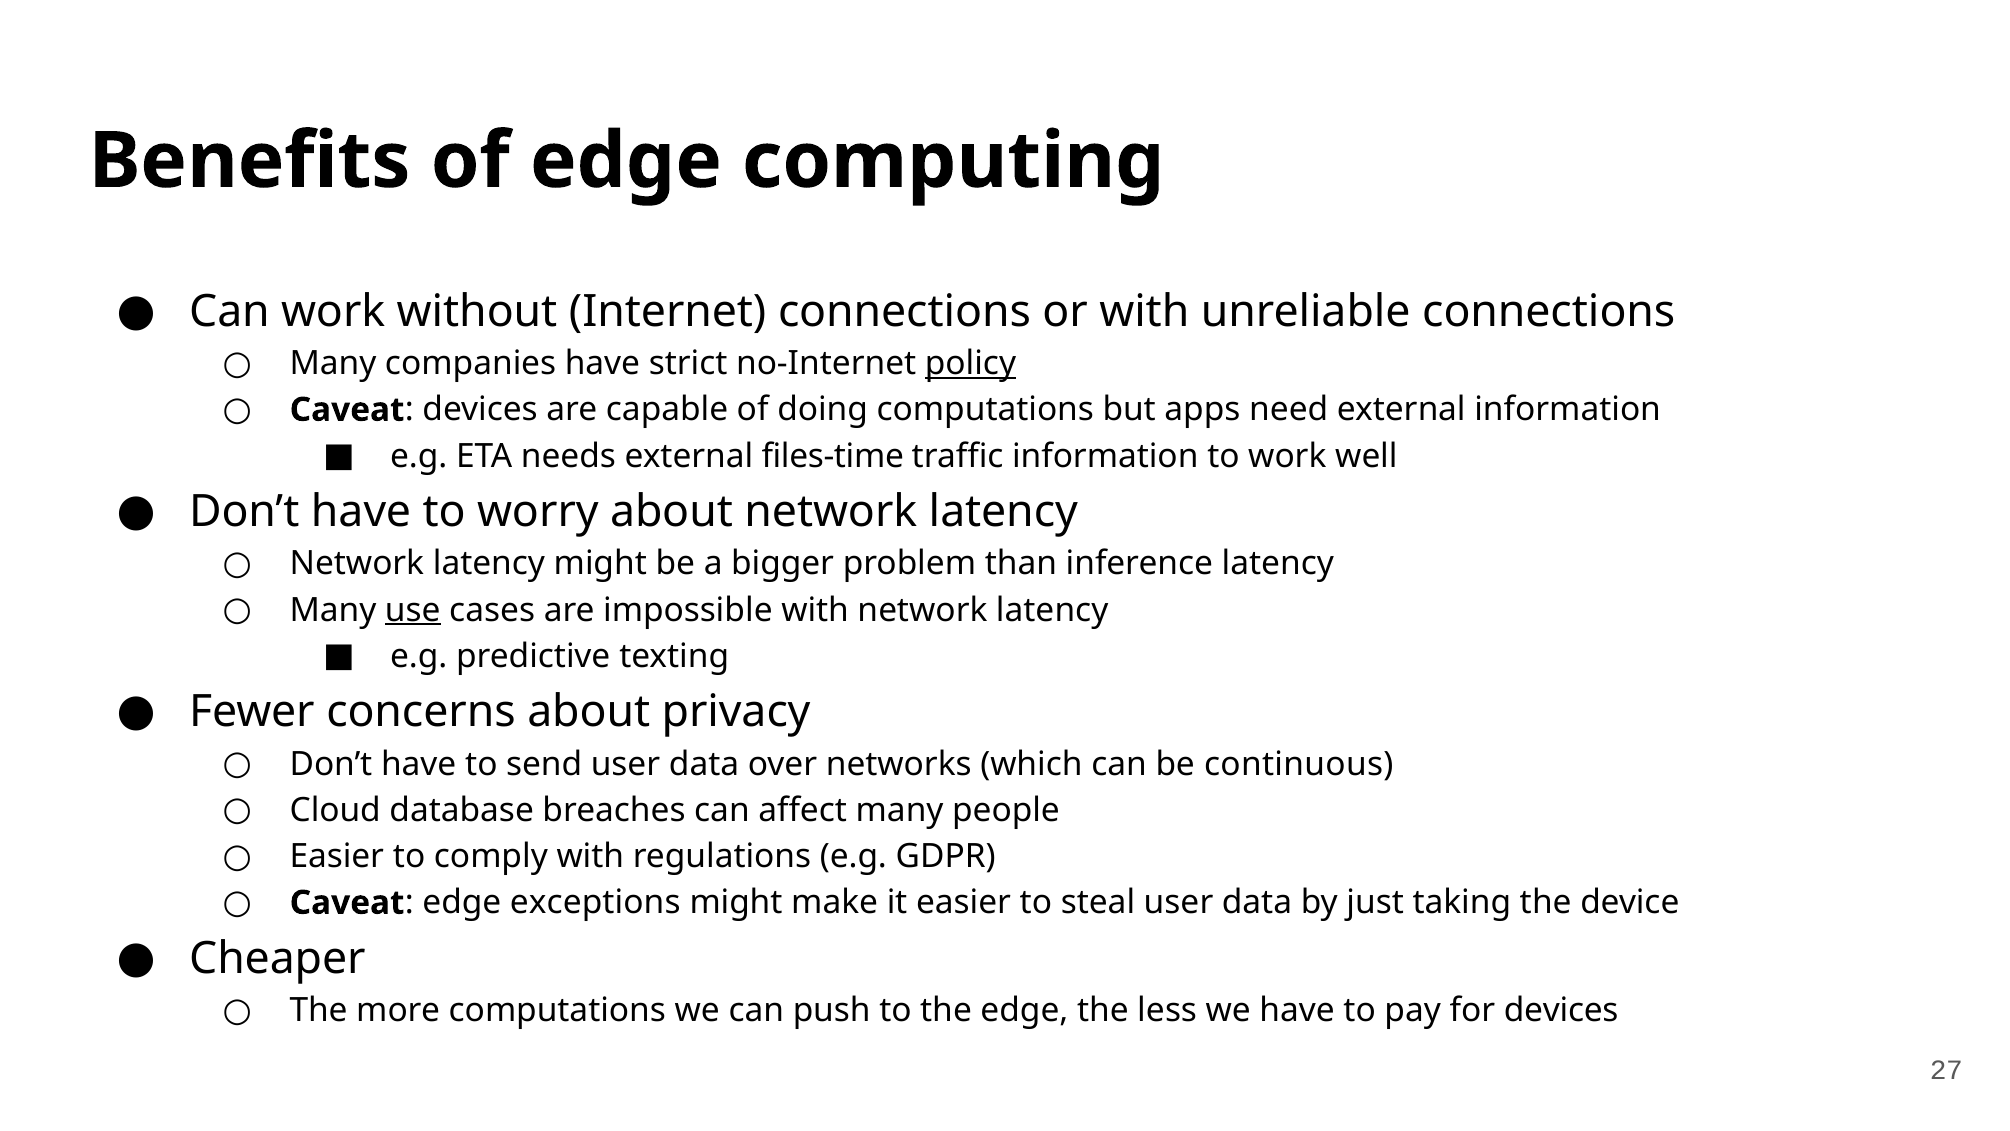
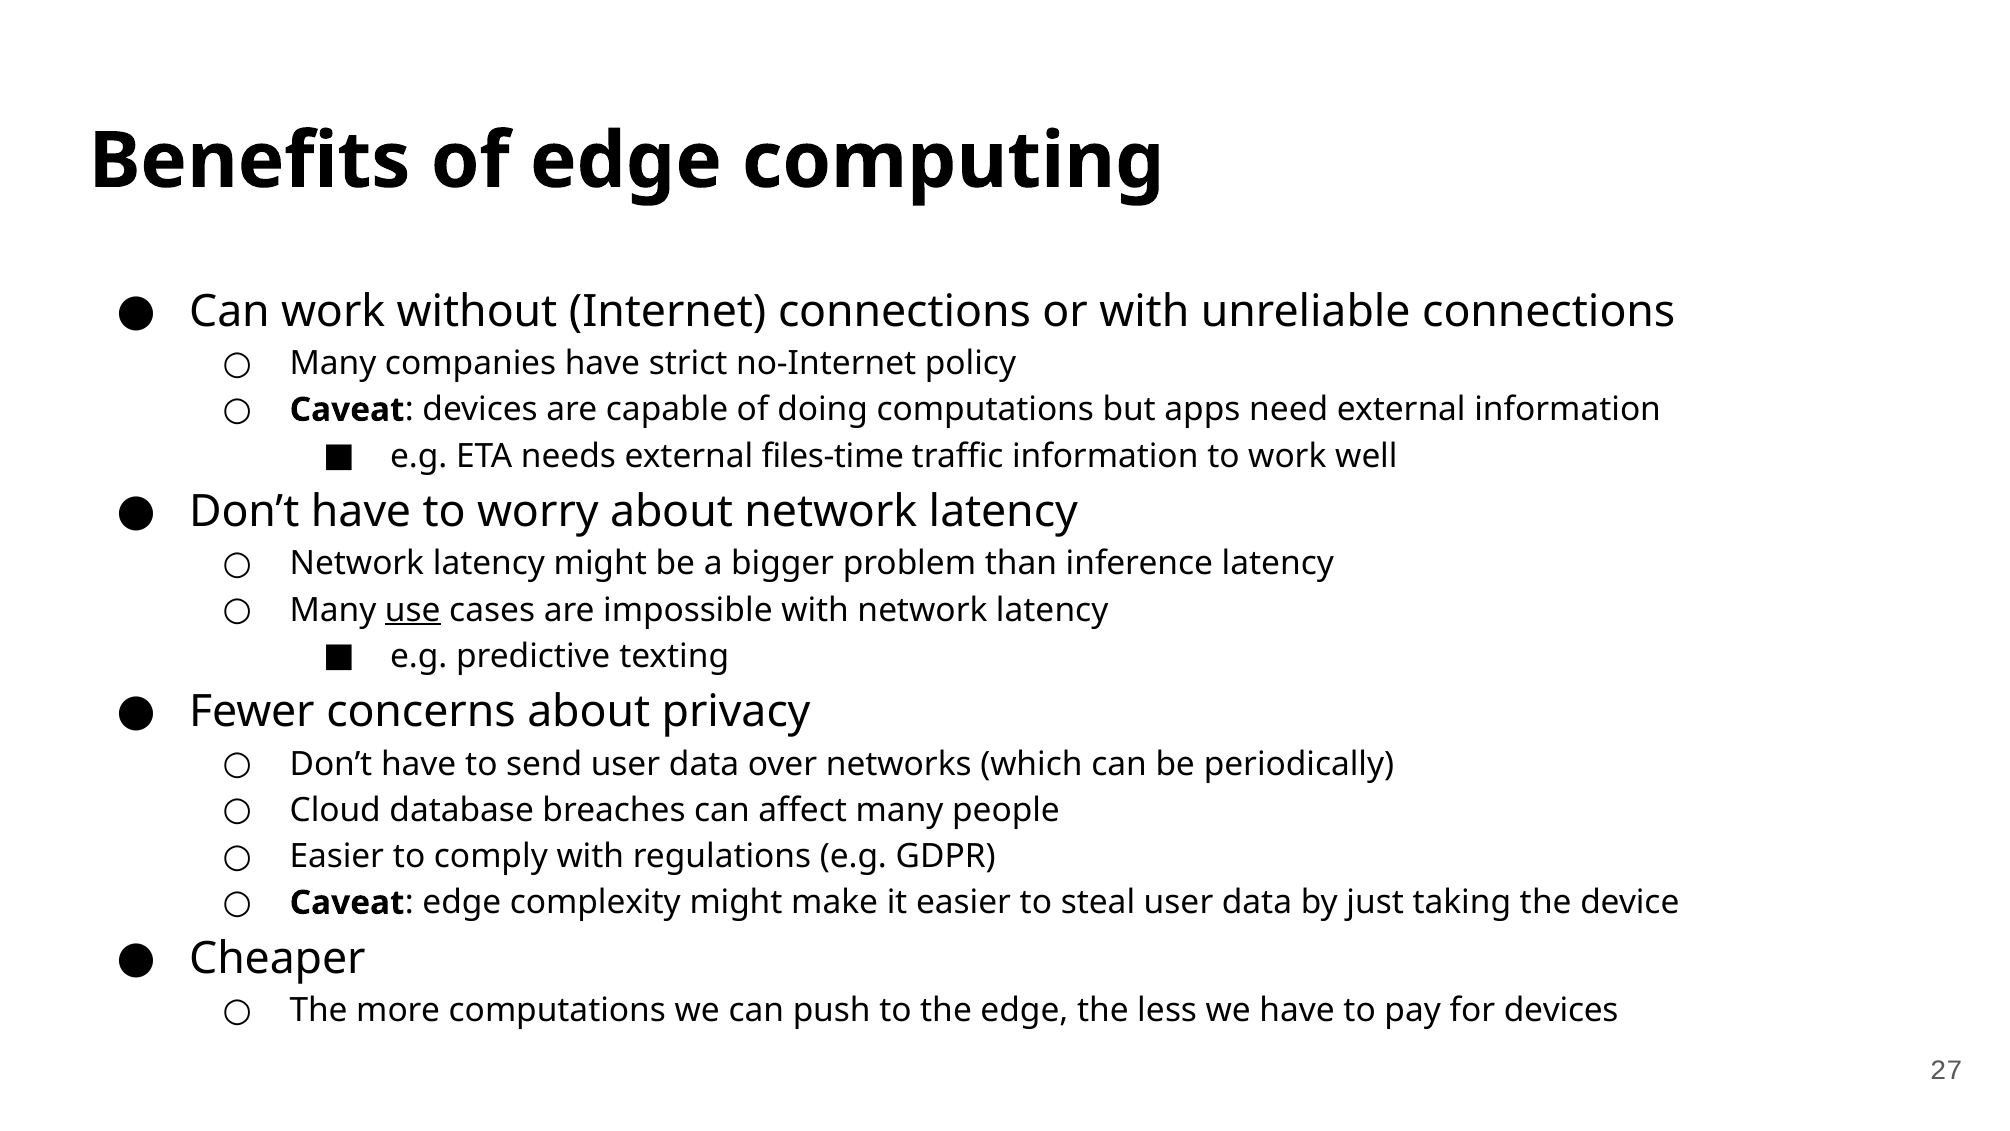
policy underline: present -> none
continuous: continuous -> periodically
exceptions: exceptions -> complexity
